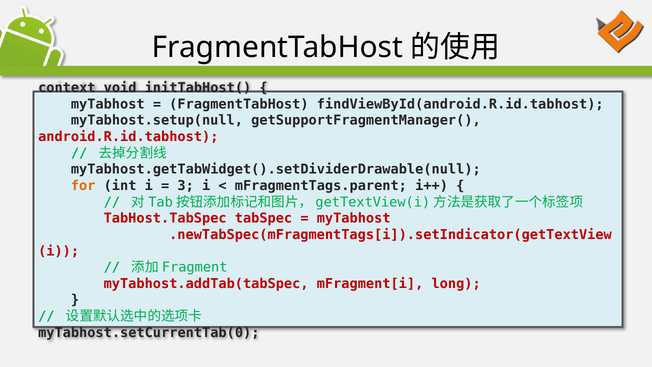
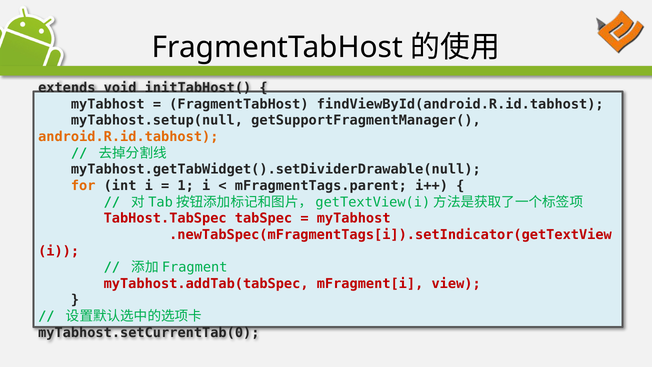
context: context -> extends
android.R.id.tabhost colour: red -> orange
3: 3 -> 1
long: long -> view
